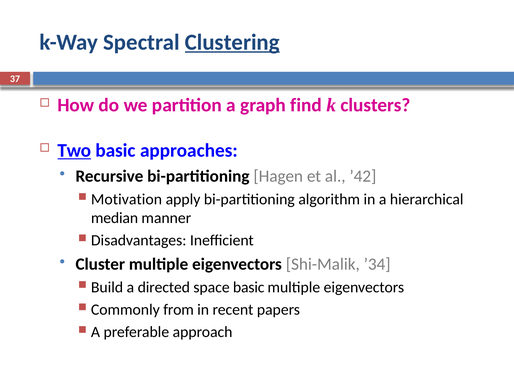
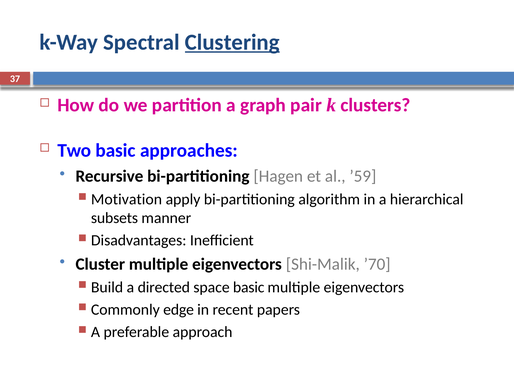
find: find -> pair
Two underline: present -> none
’42: ’42 -> ’59
median: median -> subsets
’34: ’34 -> ’70
from: from -> edge
